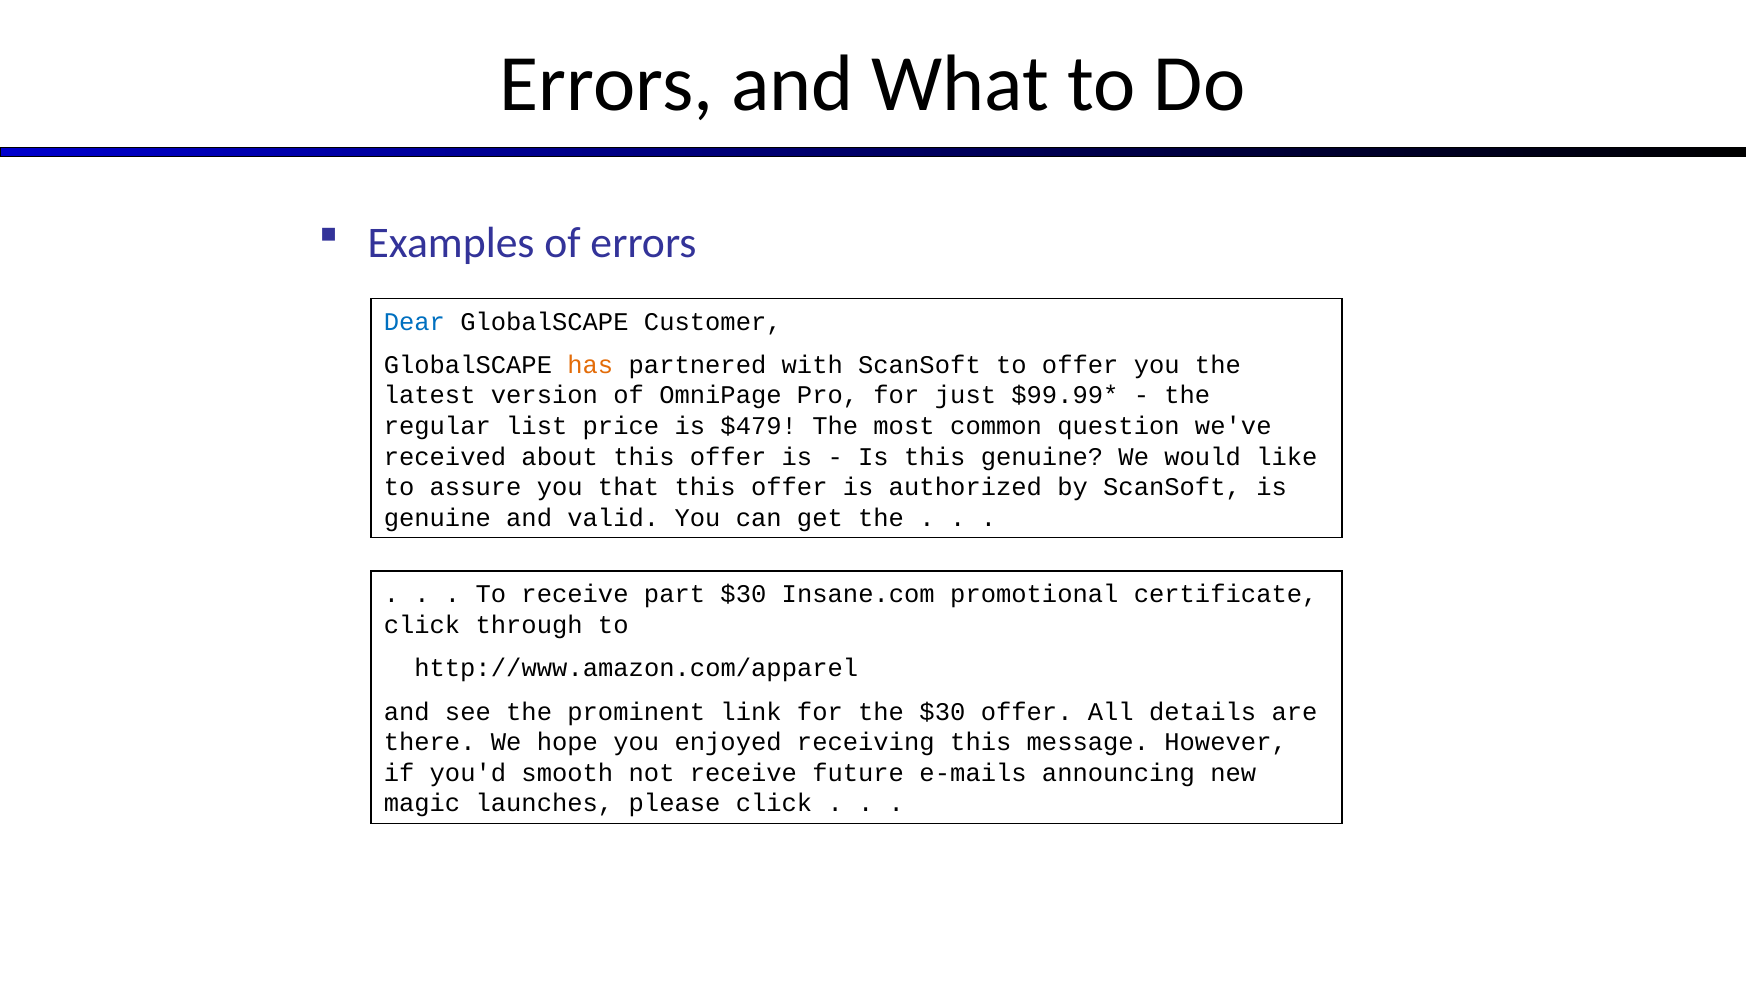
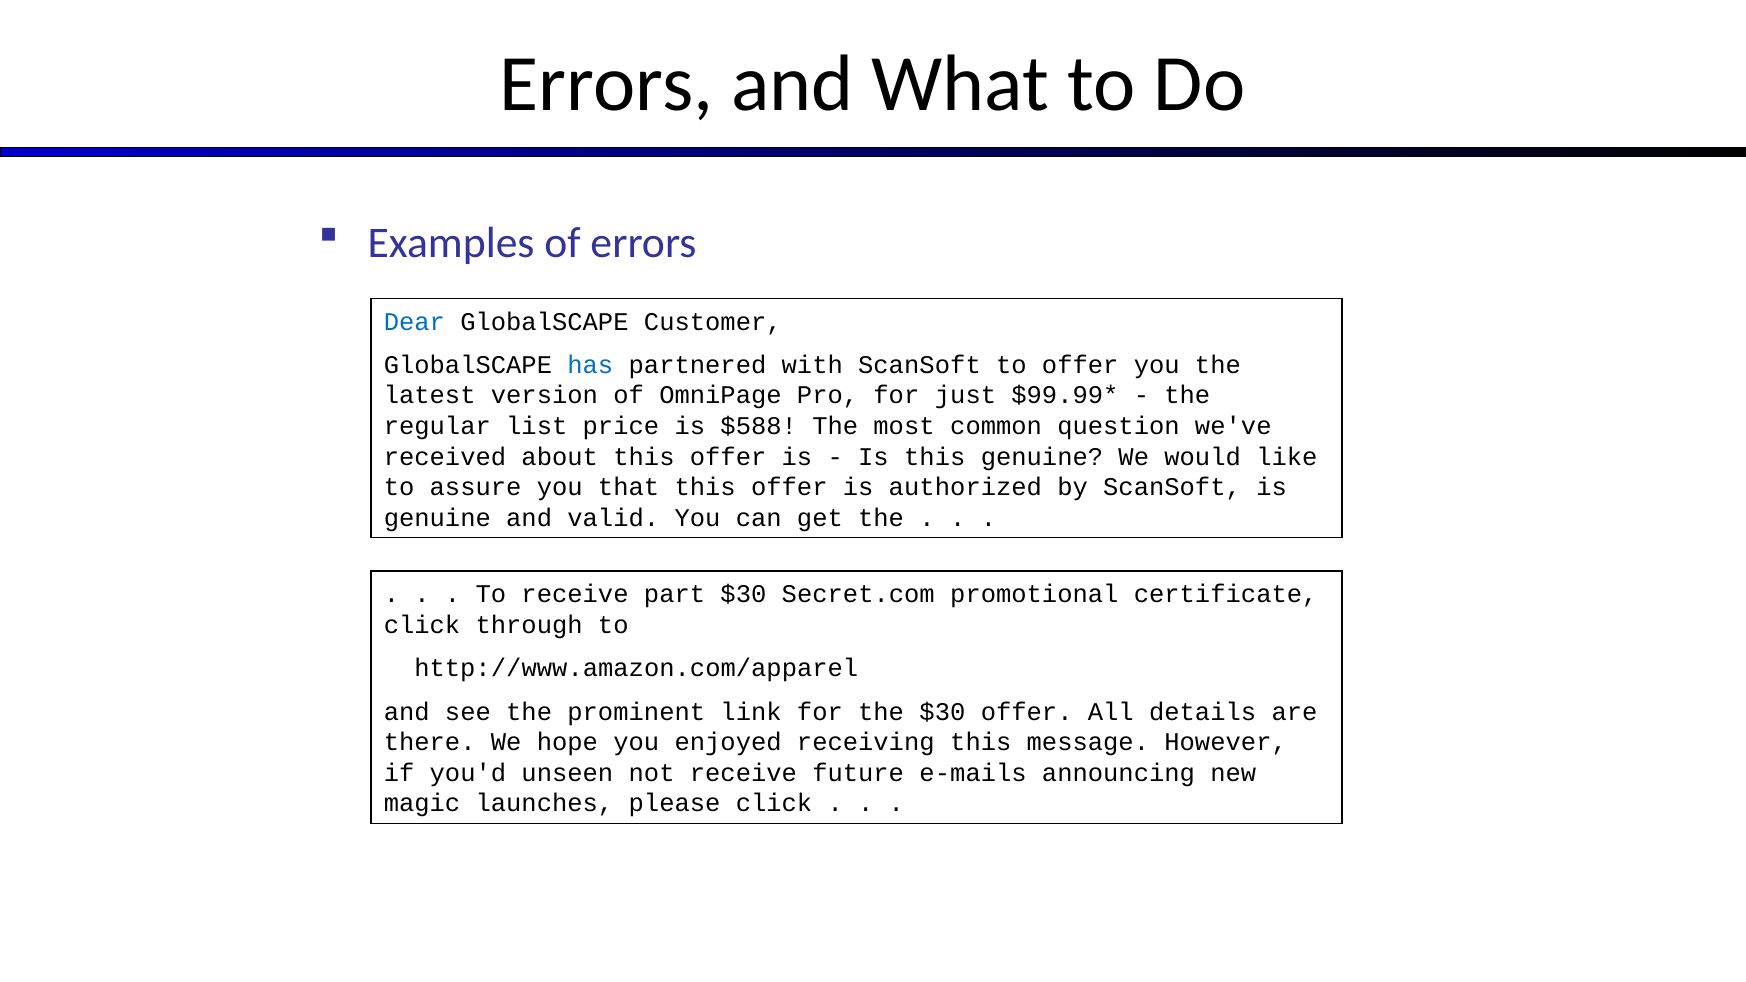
has colour: orange -> blue
$479: $479 -> $588
Insane.com: Insane.com -> Secret.com
smooth: smooth -> unseen
